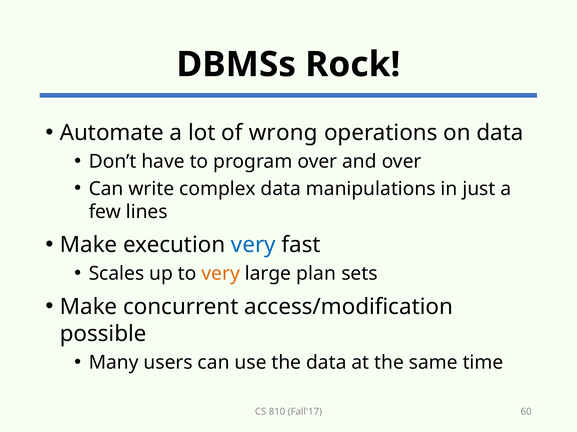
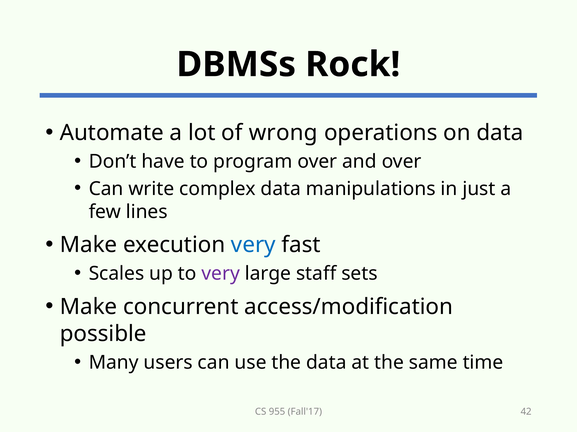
very at (221, 274) colour: orange -> purple
plan: plan -> staff
810: 810 -> 955
60: 60 -> 42
